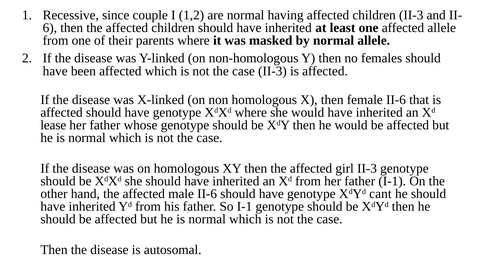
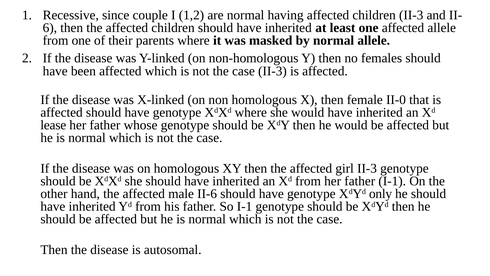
female II-6: II-6 -> II-0
cant: cant -> only
